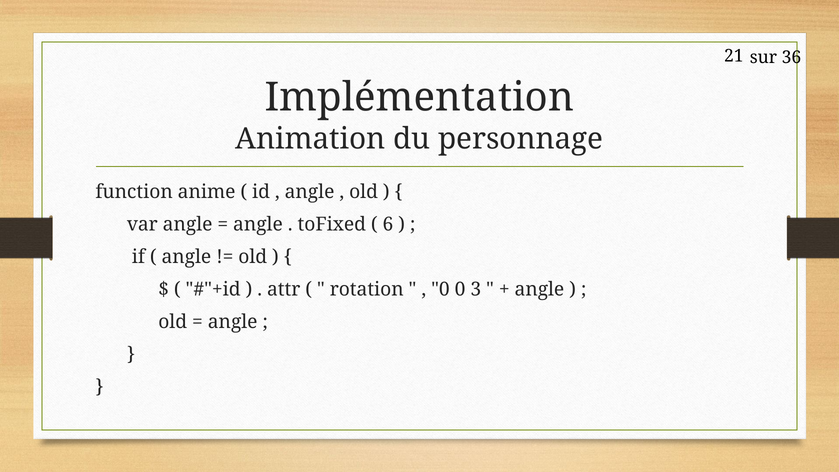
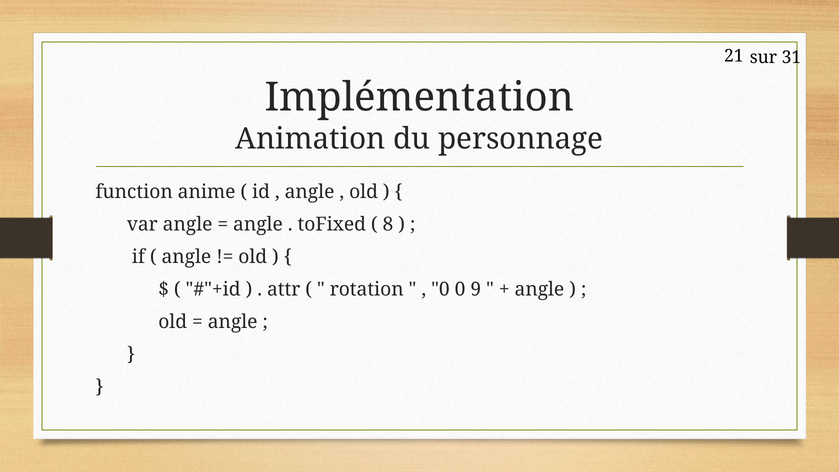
36: 36 -> 31
6: 6 -> 8
3: 3 -> 9
